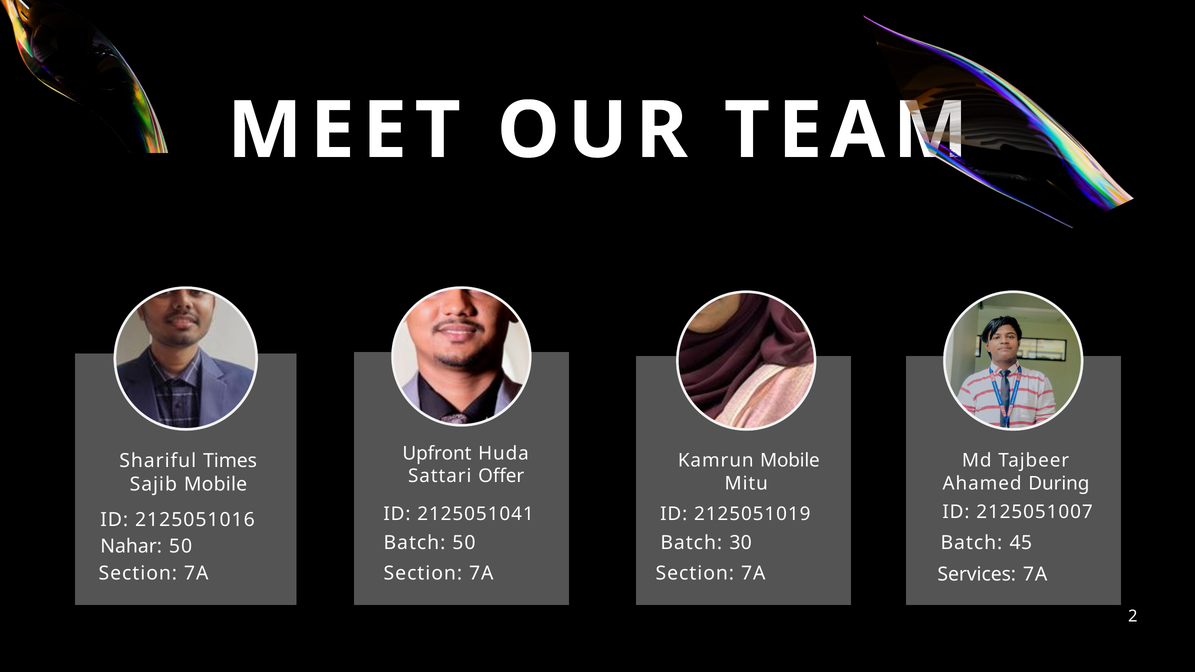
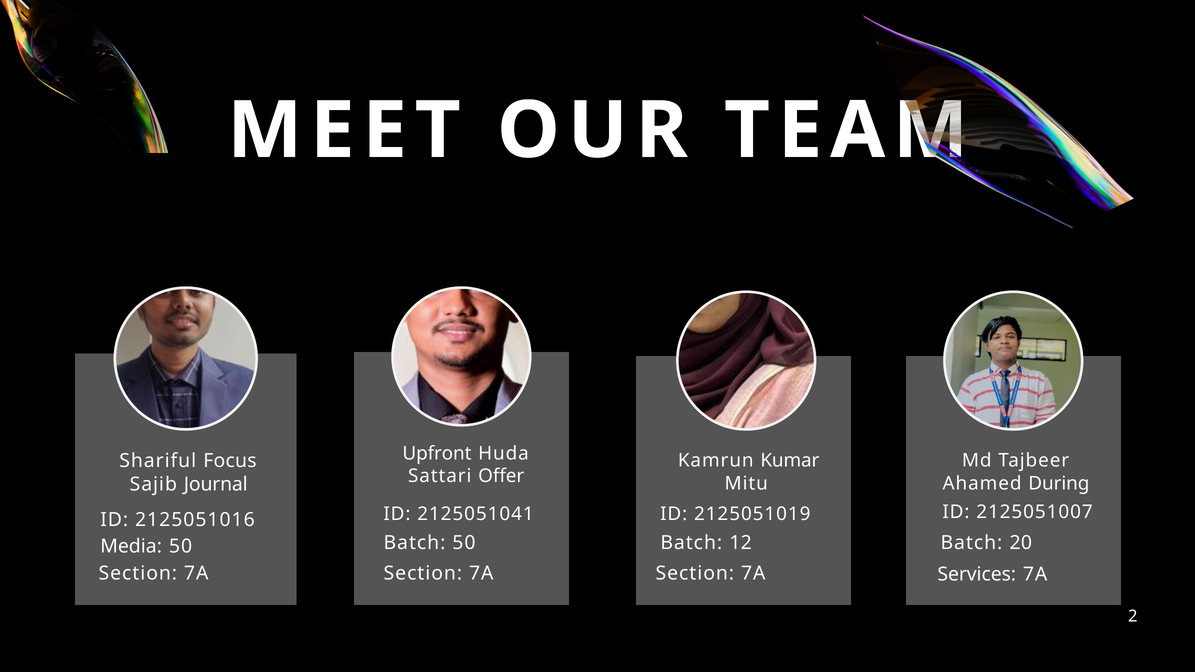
Kamrun Mobile: Mobile -> Kumar
Times: Times -> Focus
Sajib Mobile: Mobile -> Journal
30: 30 -> 12
45: 45 -> 20
Nahar: Nahar -> Media
